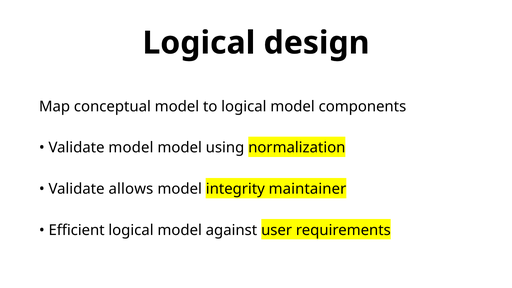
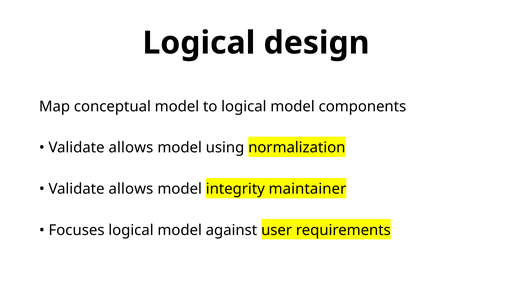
model at (131, 148): model -> allows
Efficient: Efficient -> Focuses
